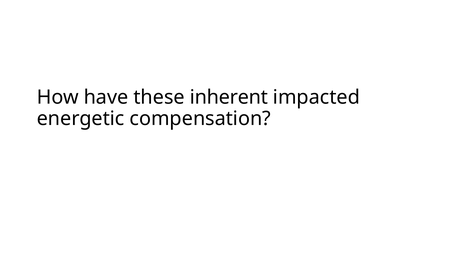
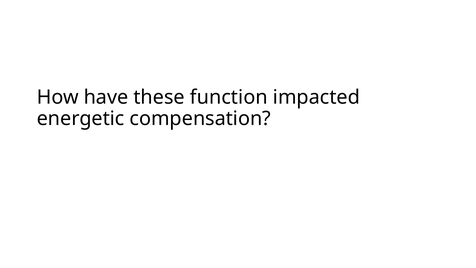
inherent: inherent -> function
